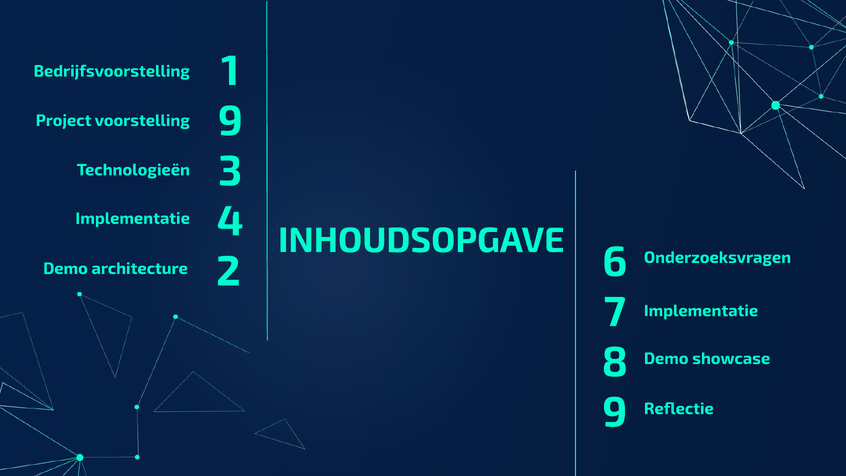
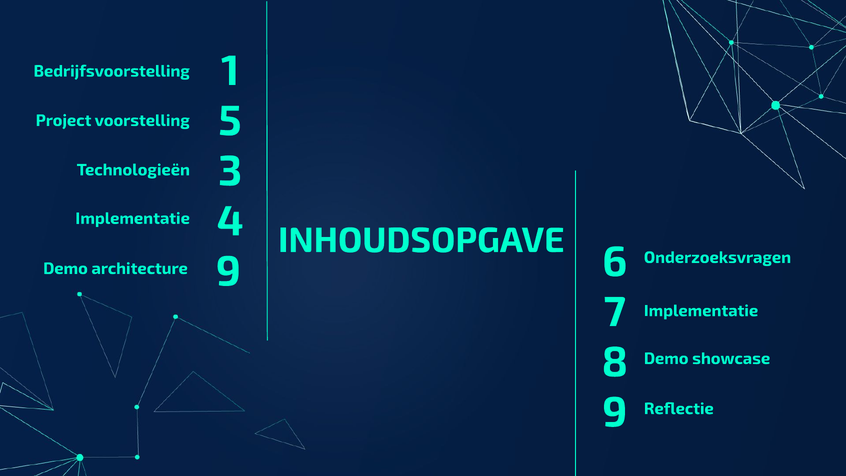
voorstelling 9: 9 -> 5
architecture 2: 2 -> 9
